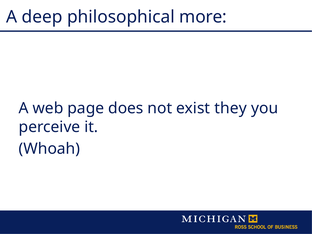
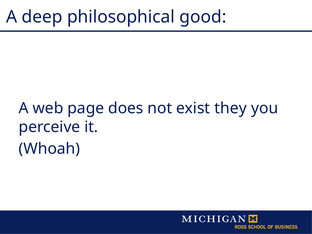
more: more -> good
